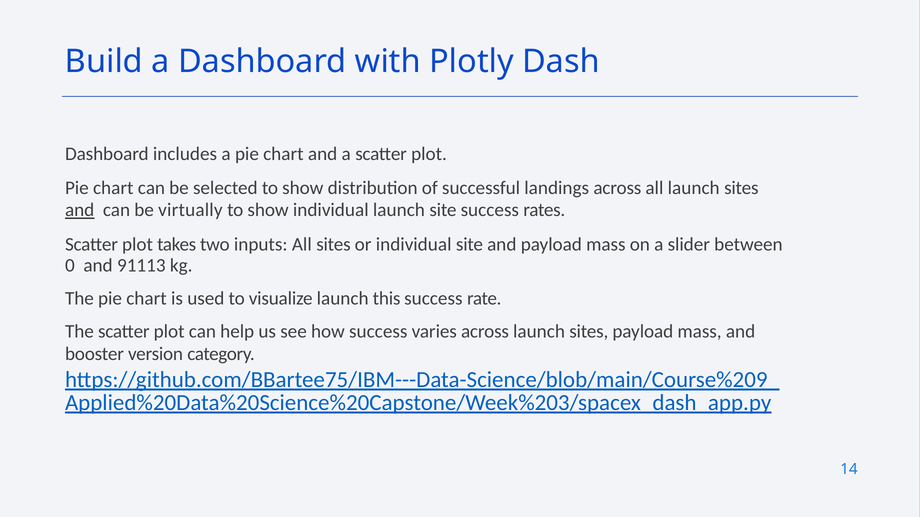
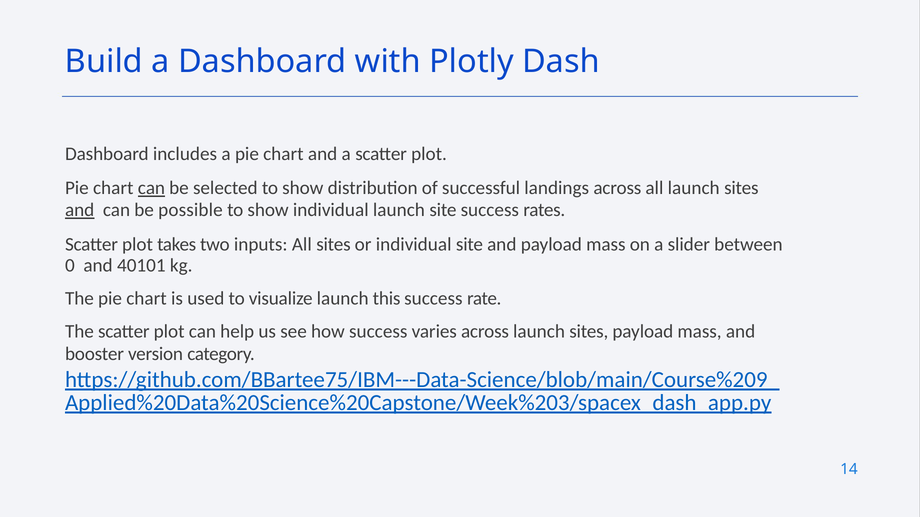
can at (151, 188) underline: none -> present
virtually: virtually -> possible
91113: 91113 -> 40101
